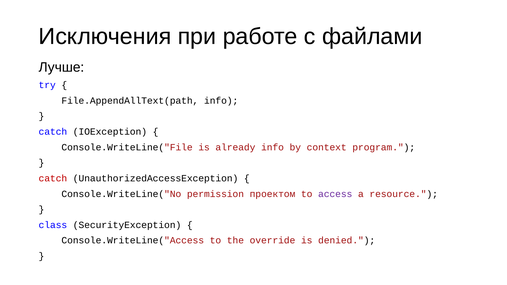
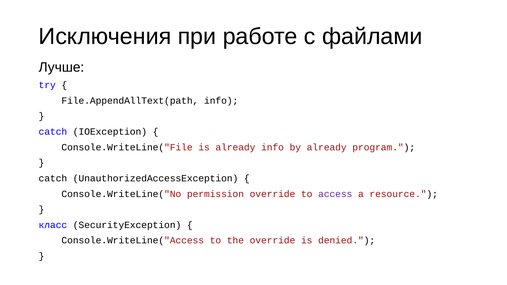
by context: context -> already
catch at (53, 178) colour: red -> black
permission проектом: проектом -> override
class: class -> класс
